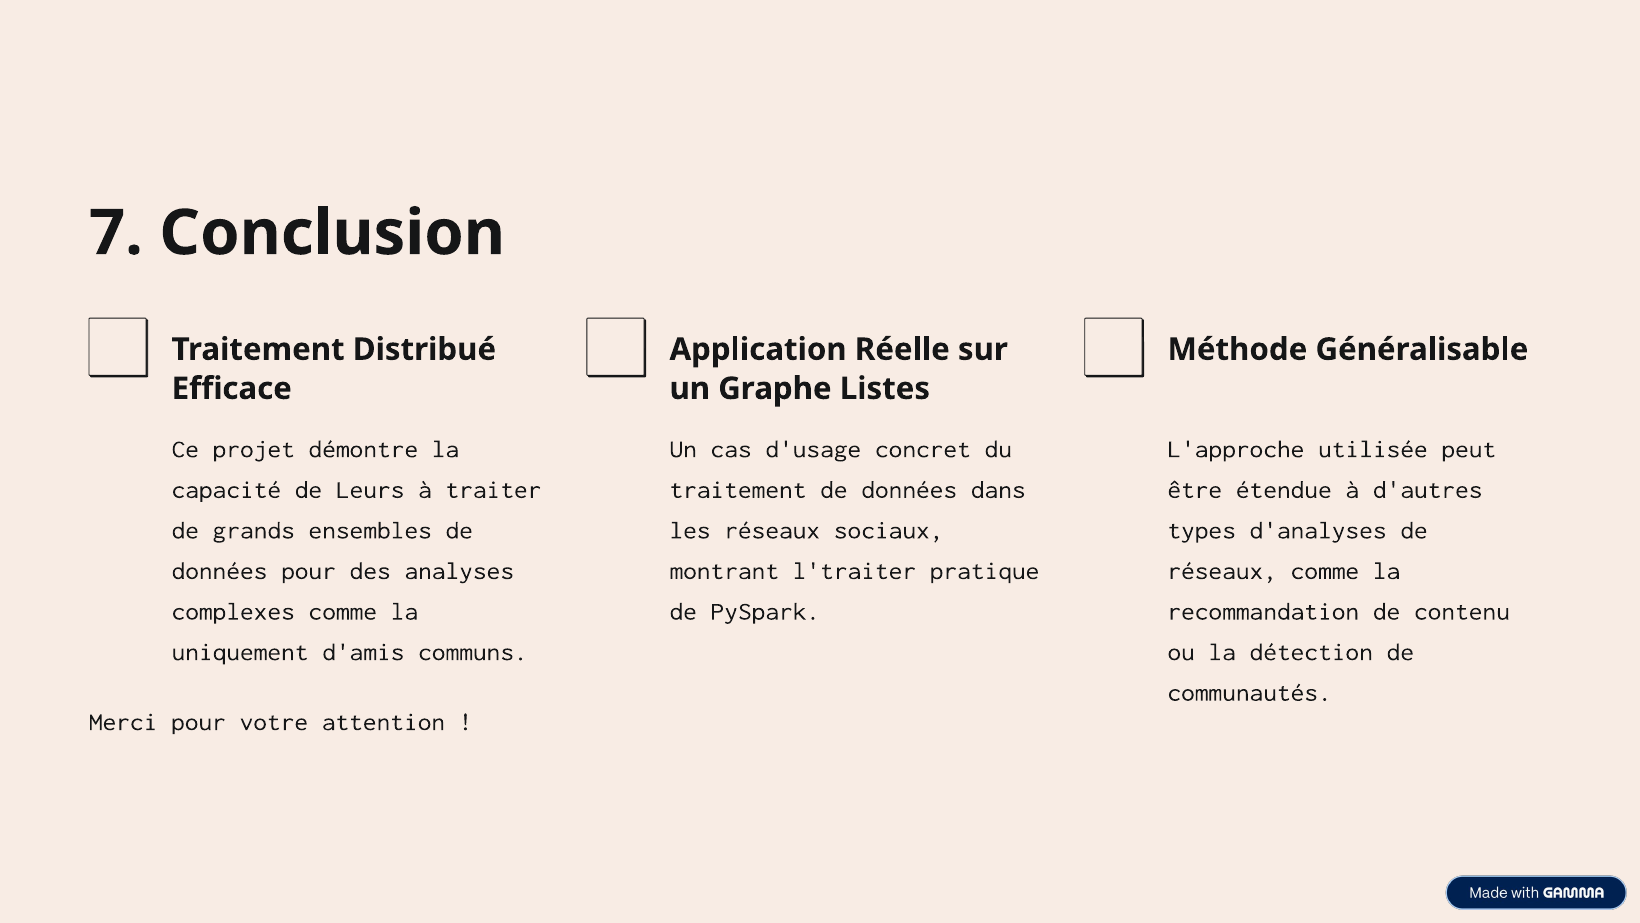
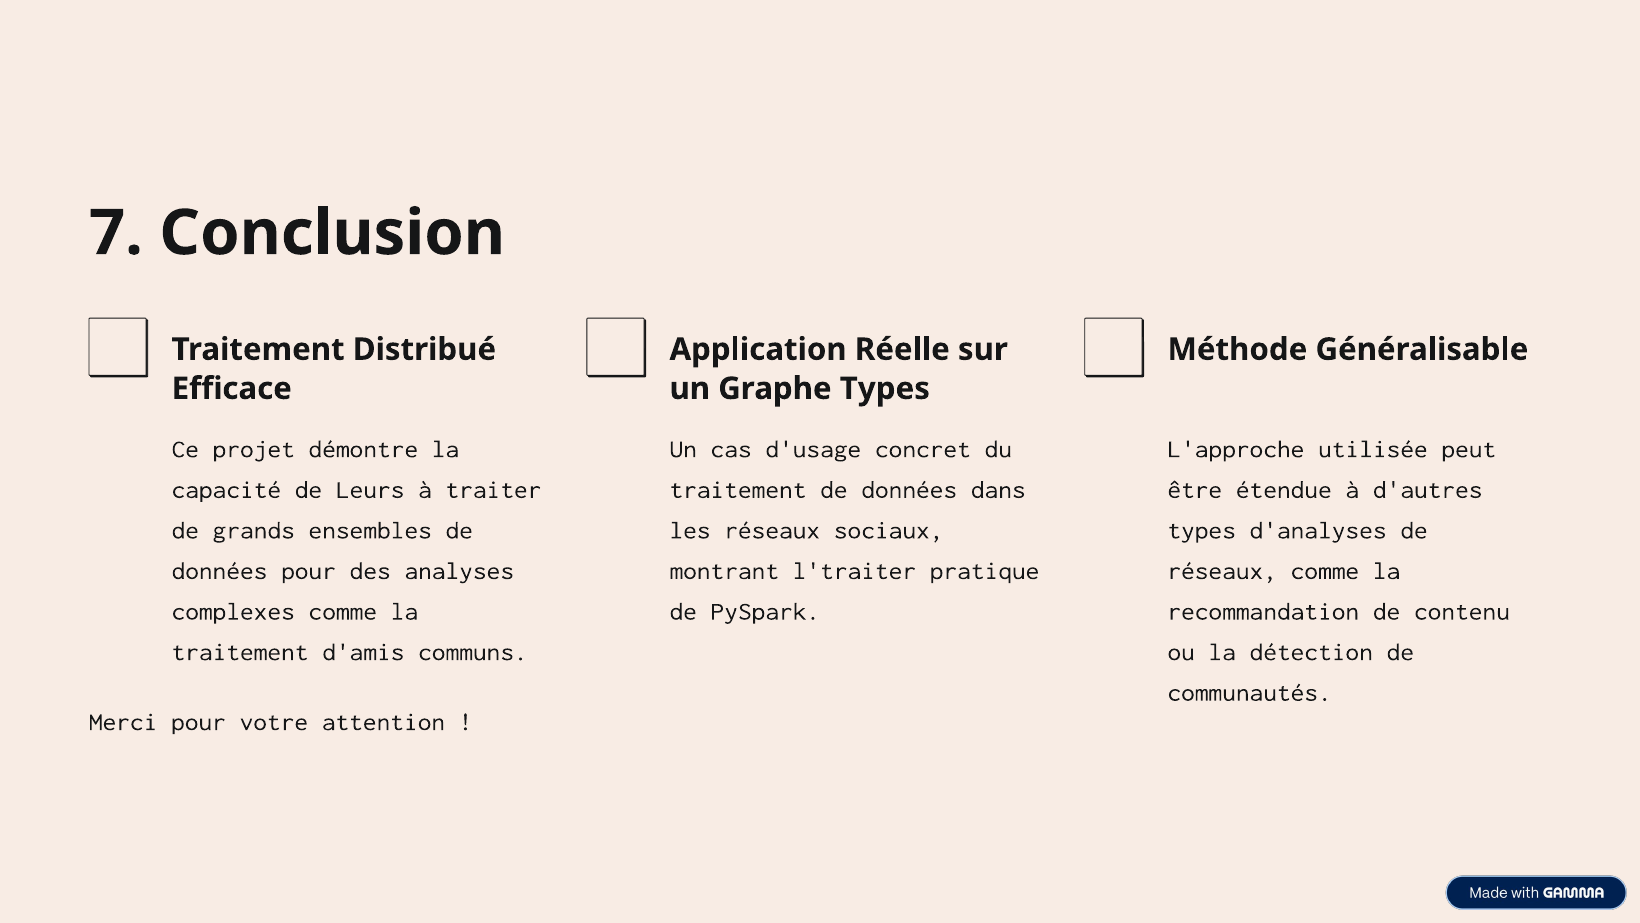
Graphe Listes: Listes -> Types
uniquement at (240, 652): uniquement -> traitement
